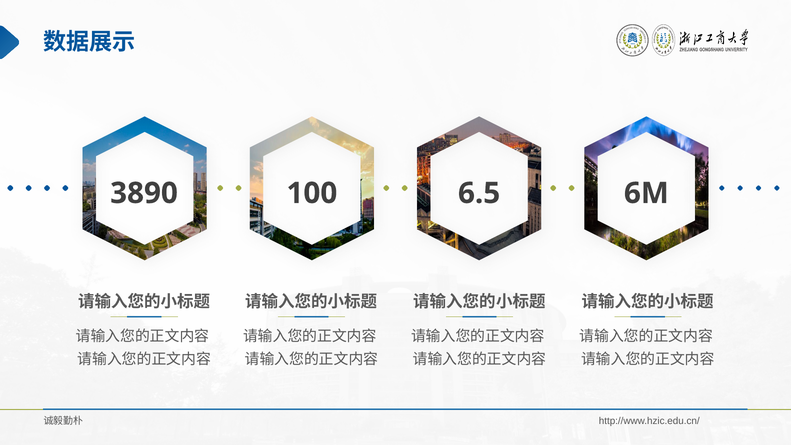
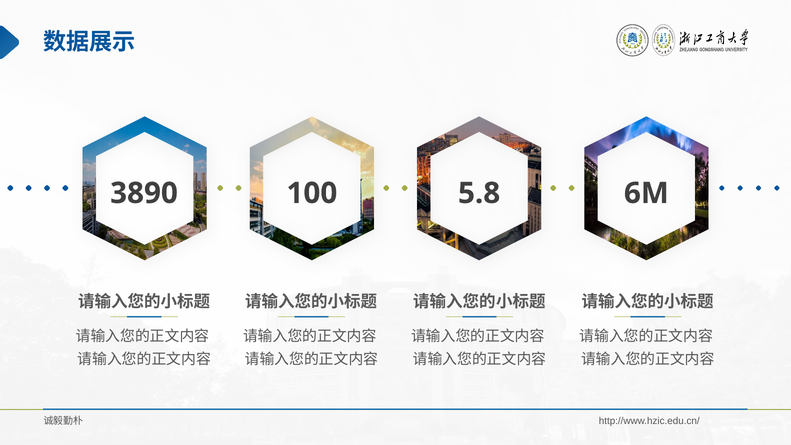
6.5: 6.5 -> 5.8
